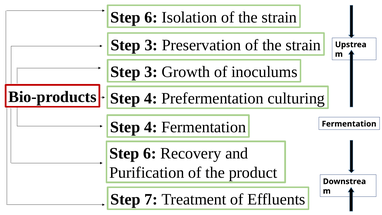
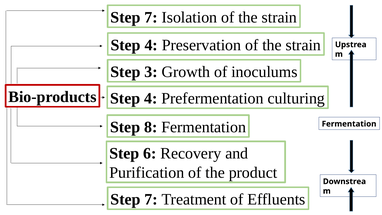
6 at (151, 17): 6 -> 7
3 at (151, 45): 3 -> 4
4 at (151, 127): 4 -> 8
